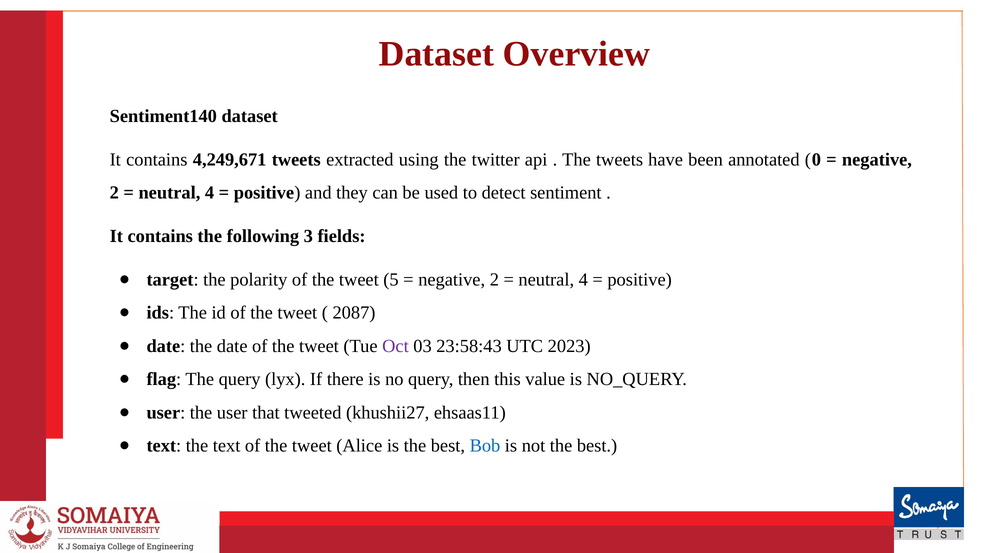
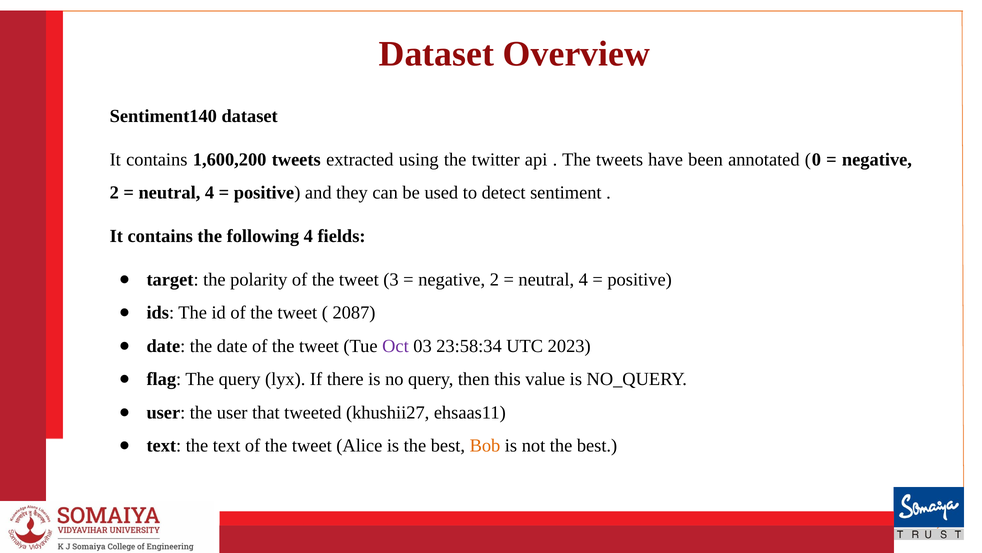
4,249,671: 4,249,671 -> 1,600,200
following 3: 3 -> 4
5: 5 -> 3
23:58:43: 23:58:43 -> 23:58:34
Bob colour: blue -> orange
